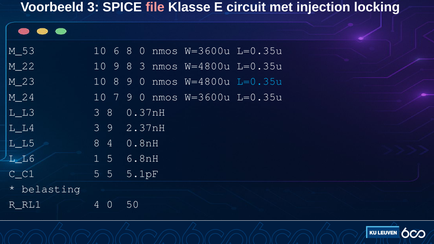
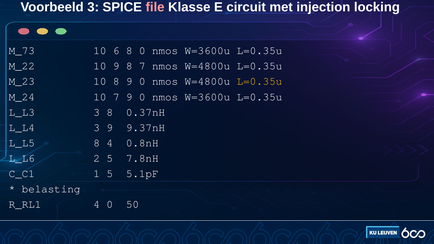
M_53: M_53 -> M_73
8 3: 3 -> 7
L=0.35u at (259, 81) colour: light blue -> yellow
2.37nH: 2.37nH -> 9.37nH
1: 1 -> 2
6.8nH: 6.8nH -> 7.8nH
C_C1 5: 5 -> 1
